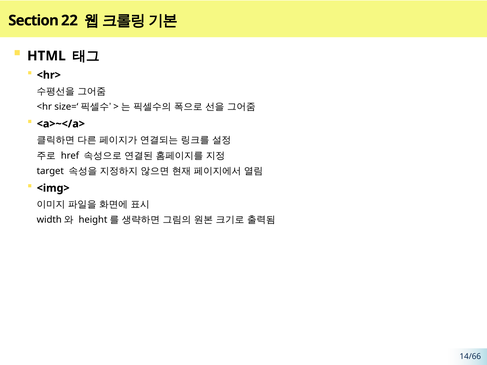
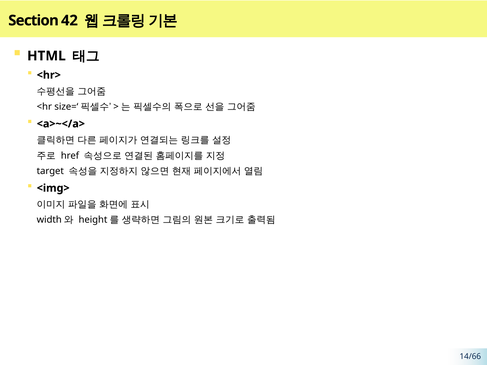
22: 22 -> 42
